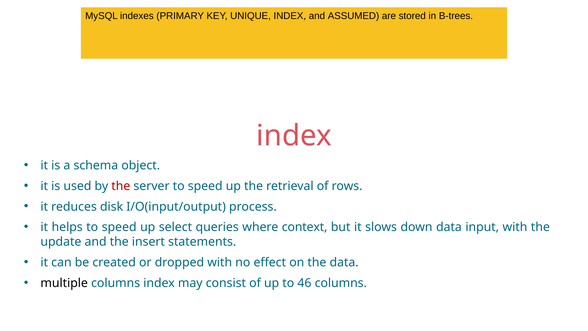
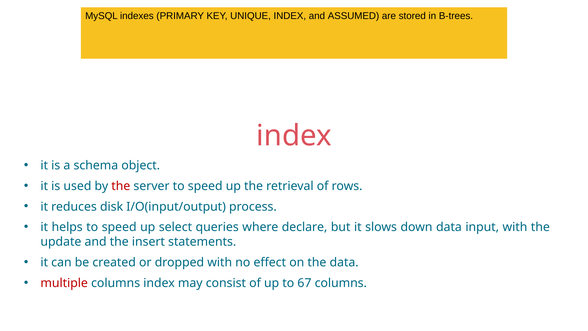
context: context -> declare
multiple colour: black -> red
46: 46 -> 67
